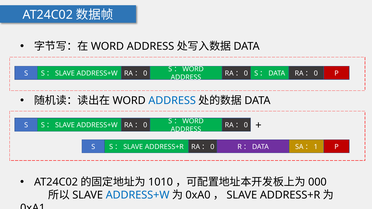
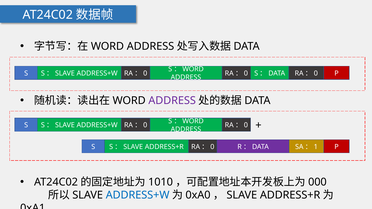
ADDRESS at (172, 101) colour: blue -> purple
